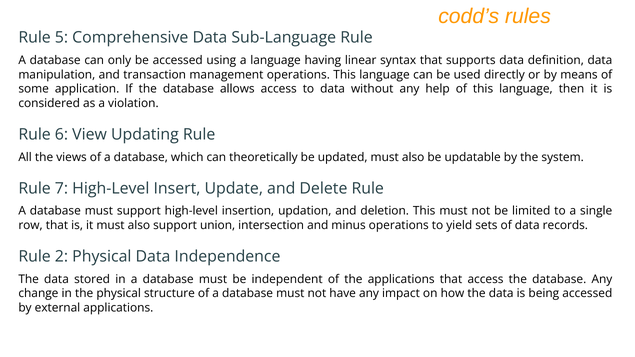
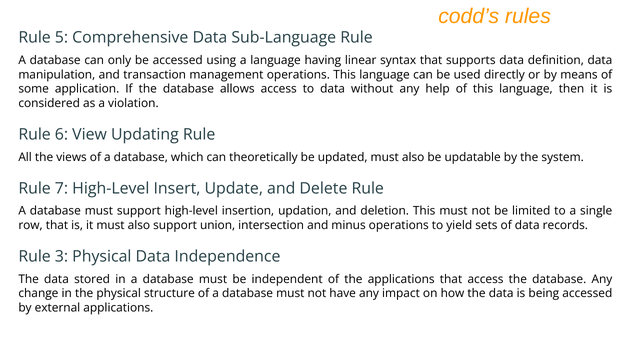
2: 2 -> 3
